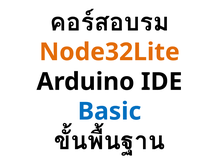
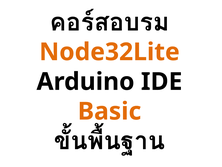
Basic colour: blue -> orange
